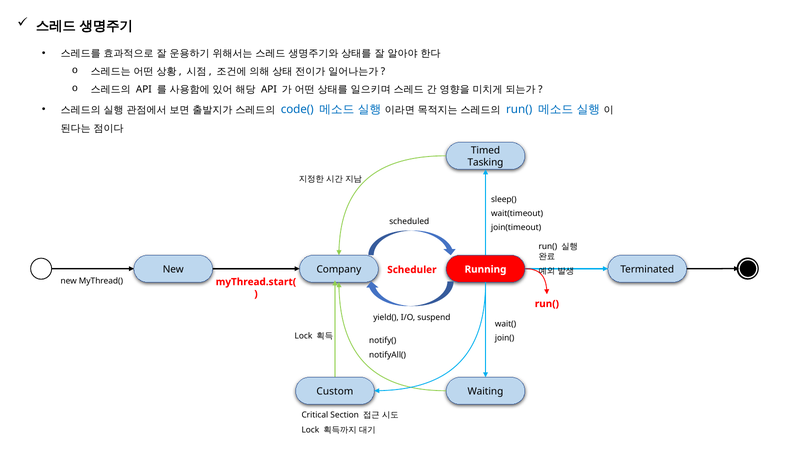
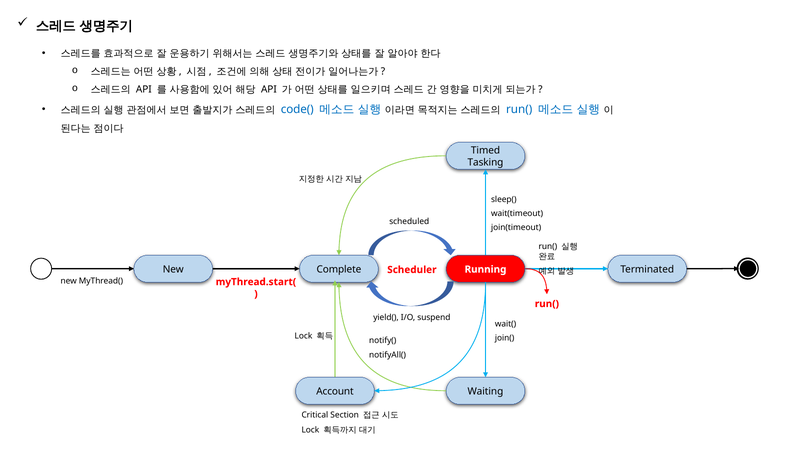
Company: Company -> Complete
Custom: Custom -> Account
